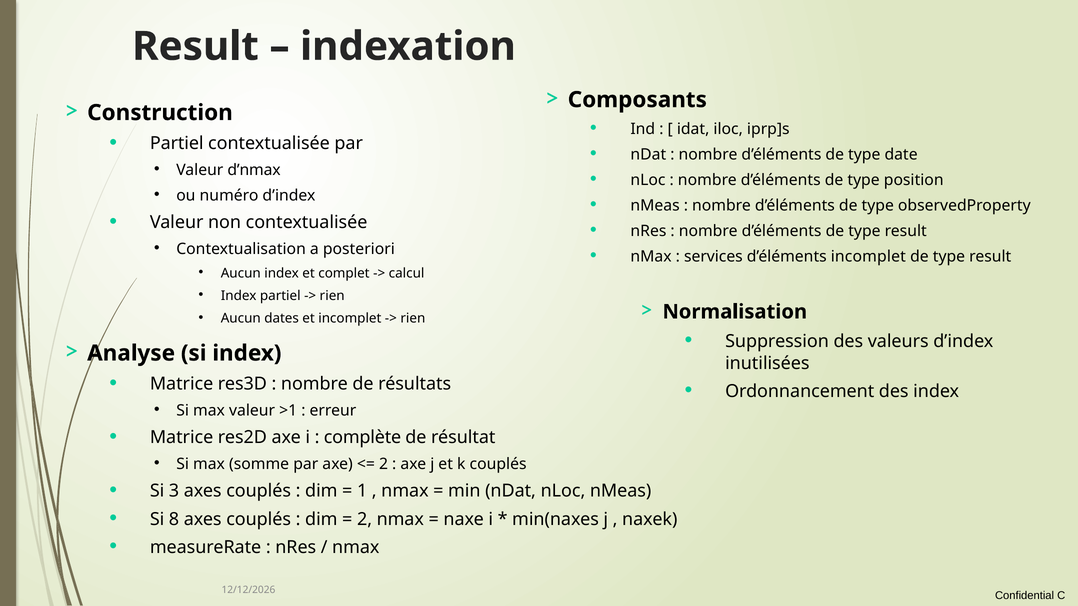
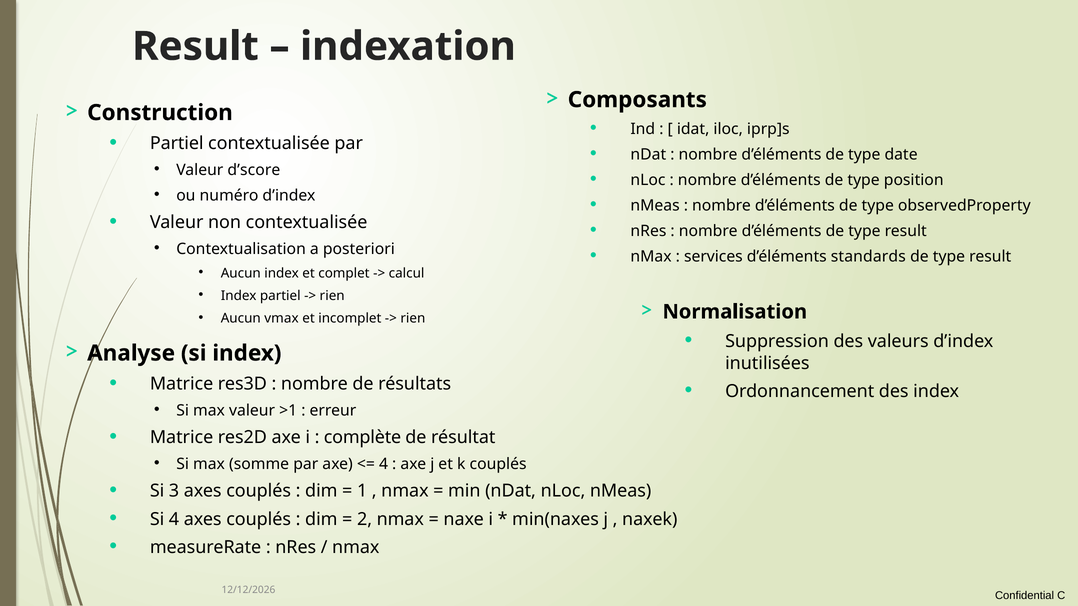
d’nmax: d’nmax -> d’score
d’éléments incomplet: incomplet -> standards
dates: dates -> vmax
2 at (384, 464): 2 -> 4
Si 8: 8 -> 4
